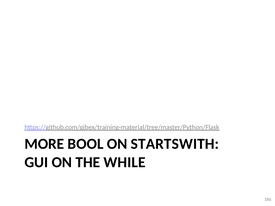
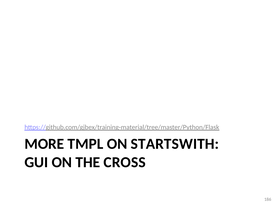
BOOL: BOOL -> TMPL
WHILE: WHILE -> CROSS
